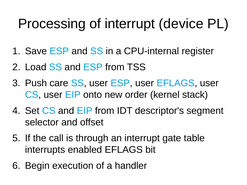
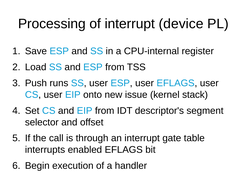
care: care -> runs
order: order -> issue
